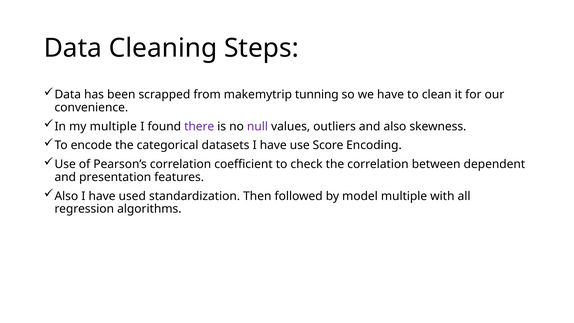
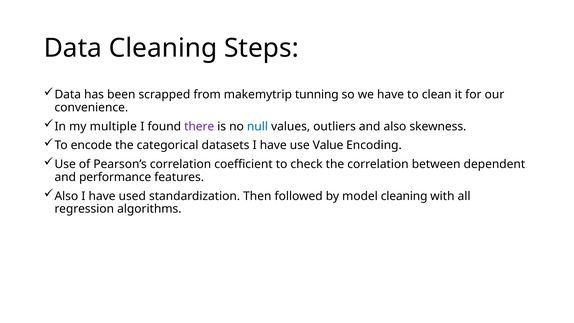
null colour: purple -> blue
Score: Score -> Value
presentation: presentation -> performance
model multiple: multiple -> cleaning
